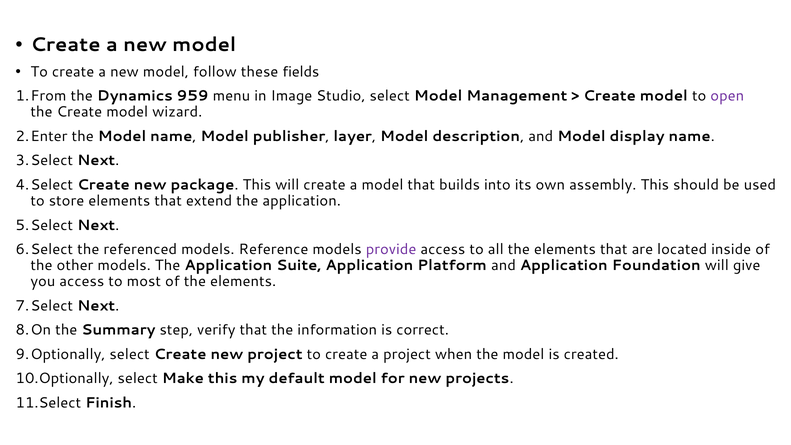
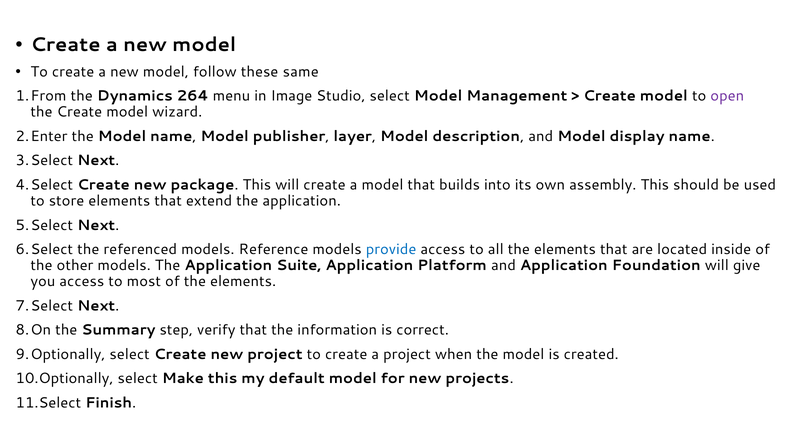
fields: fields -> same
959: 959 -> 264
provide colour: purple -> blue
